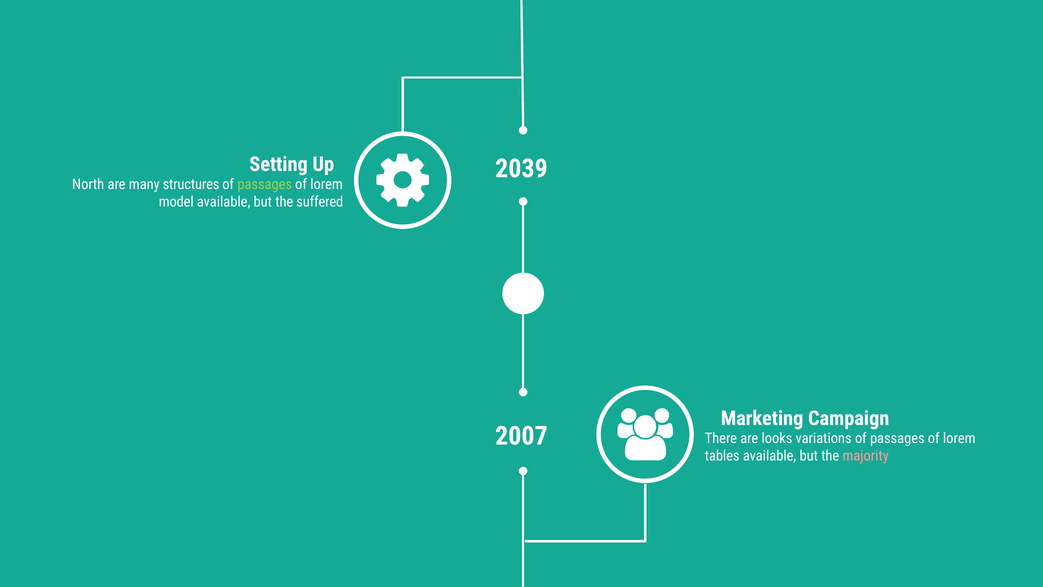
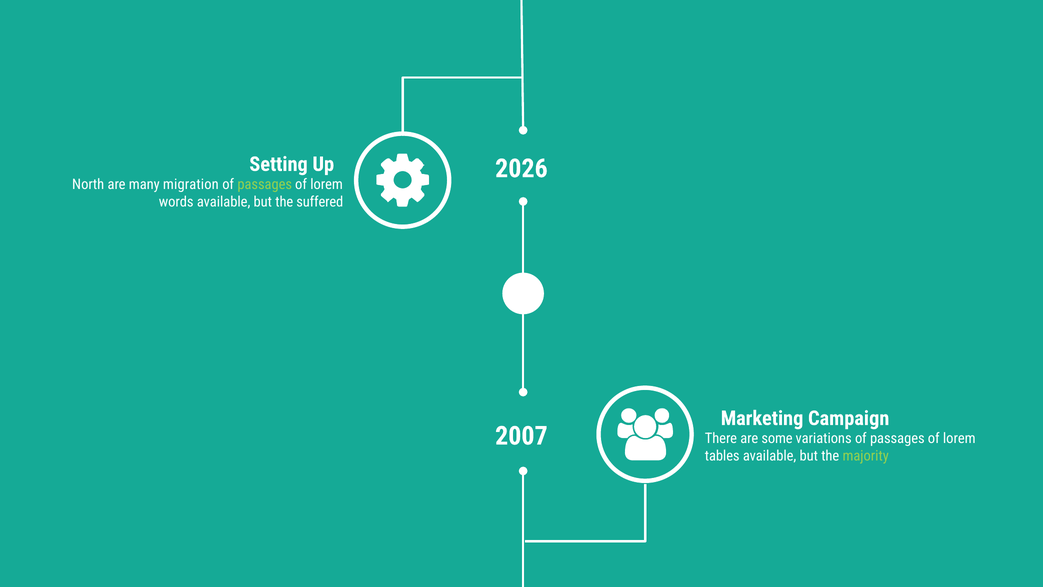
2039: 2039 -> 2026
structures: structures -> migration
model: model -> words
looks: looks -> some
majority colour: pink -> light green
